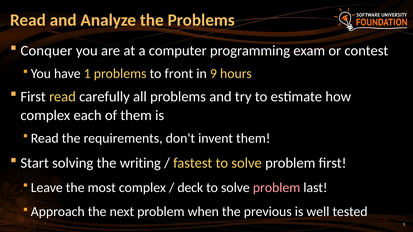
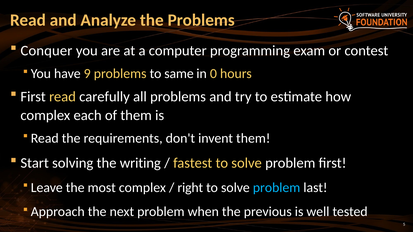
1: 1 -> 9
front: front -> same
9: 9 -> 0
deck: deck -> right
problem at (277, 188) colour: pink -> light blue
